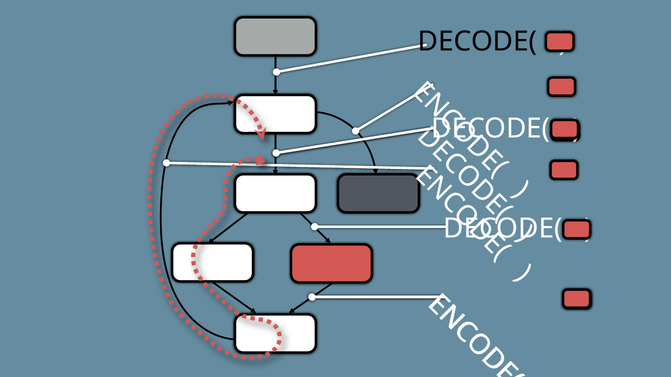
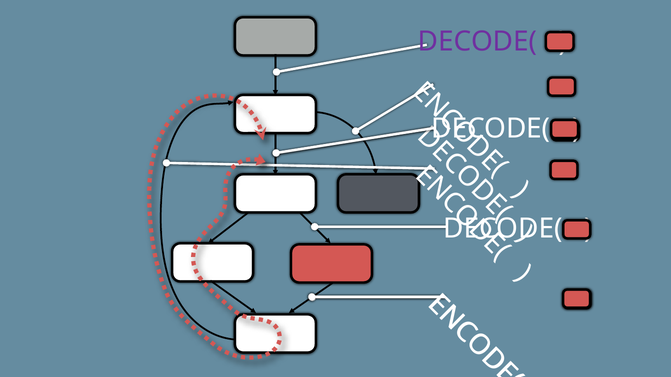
DECODE( at (478, 41) colour: black -> purple
